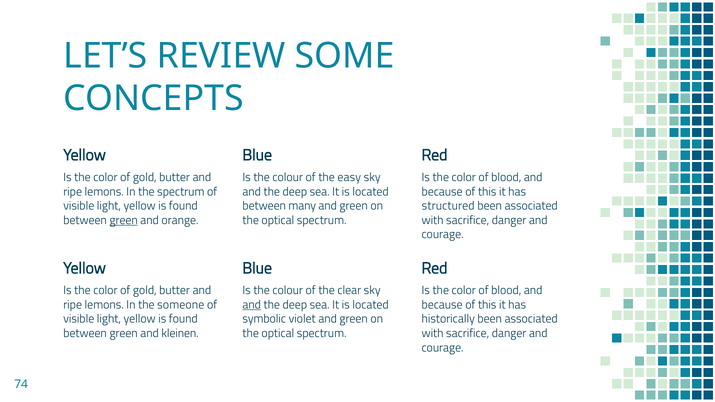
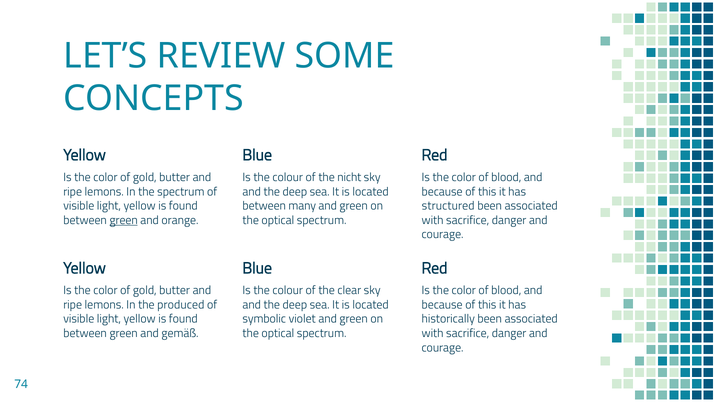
easy: easy -> nicht
someone: someone -> produced
and at (252, 305) underline: present -> none
kleinen: kleinen -> gemäß
